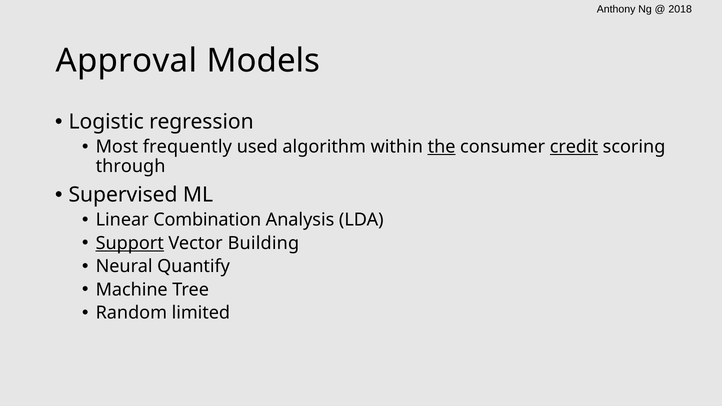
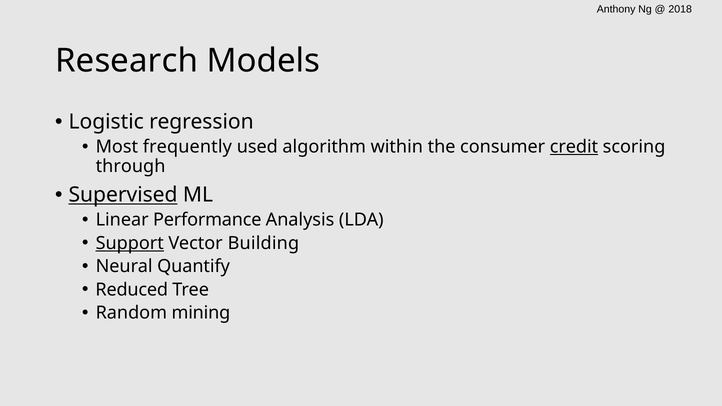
Approval: Approval -> Research
the underline: present -> none
Supervised underline: none -> present
Combination: Combination -> Performance
Machine: Machine -> Reduced
limited: limited -> mining
